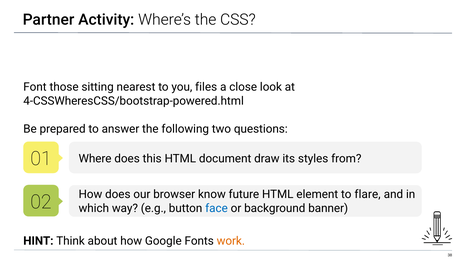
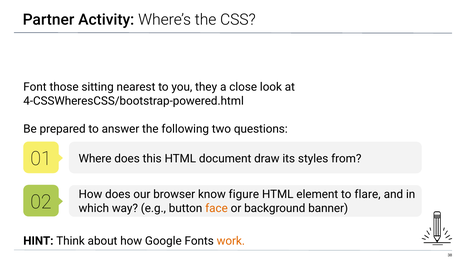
files: files -> they
future: future -> figure
face colour: blue -> orange
